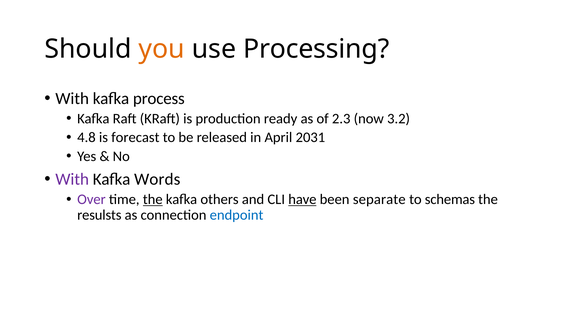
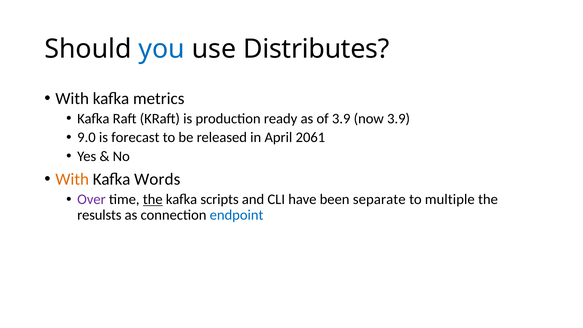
you colour: orange -> blue
Processing: Processing -> Distributes
process: process -> metrics
of 2.3: 2.3 -> 3.9
now 3.2: 3.2 -> 3.9
4.8: 4.8 -> 9.0
2031: 2031 -> 2061
With at (72, 179) colour: purple -> orange
others: others -> scripts
have underline: present -> none
schemas: schemas -> multiple
